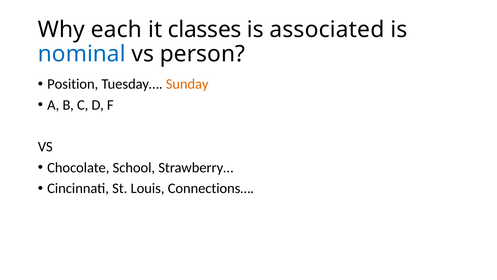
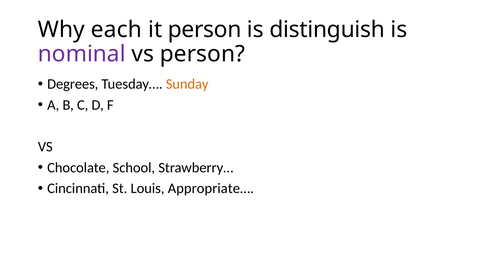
it classes: classes -> person
associated: associated -> distinguish
nominal colour: blue -> purple
Position: Position -> Degrees
Connections…: Connections… -> Appropriate…
